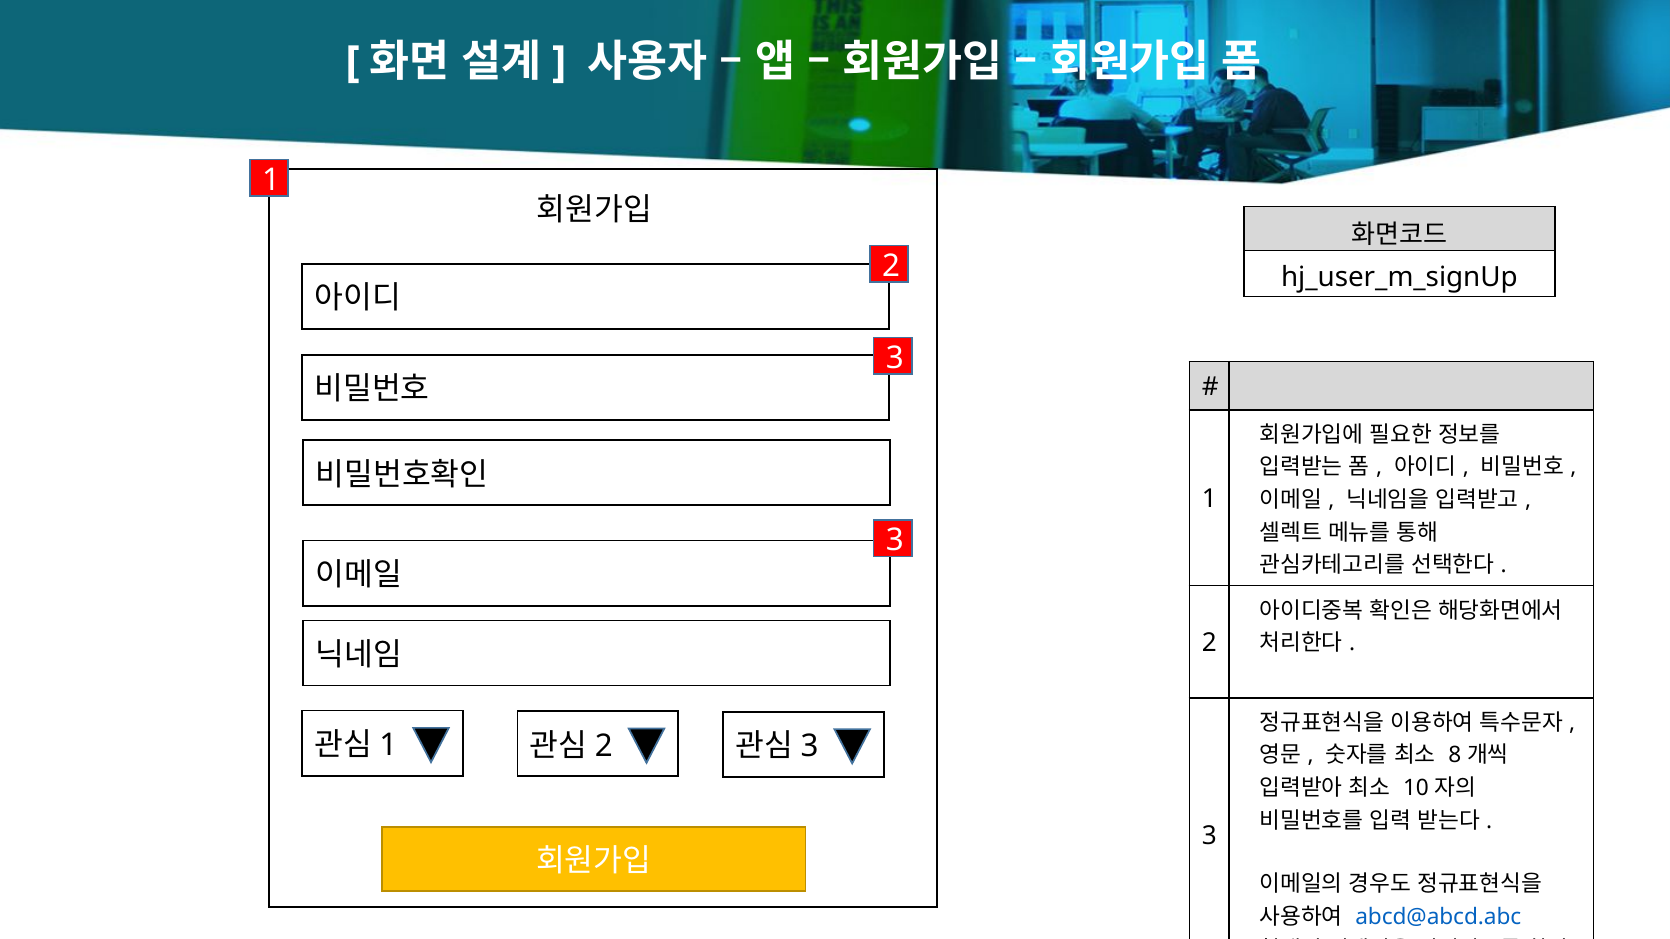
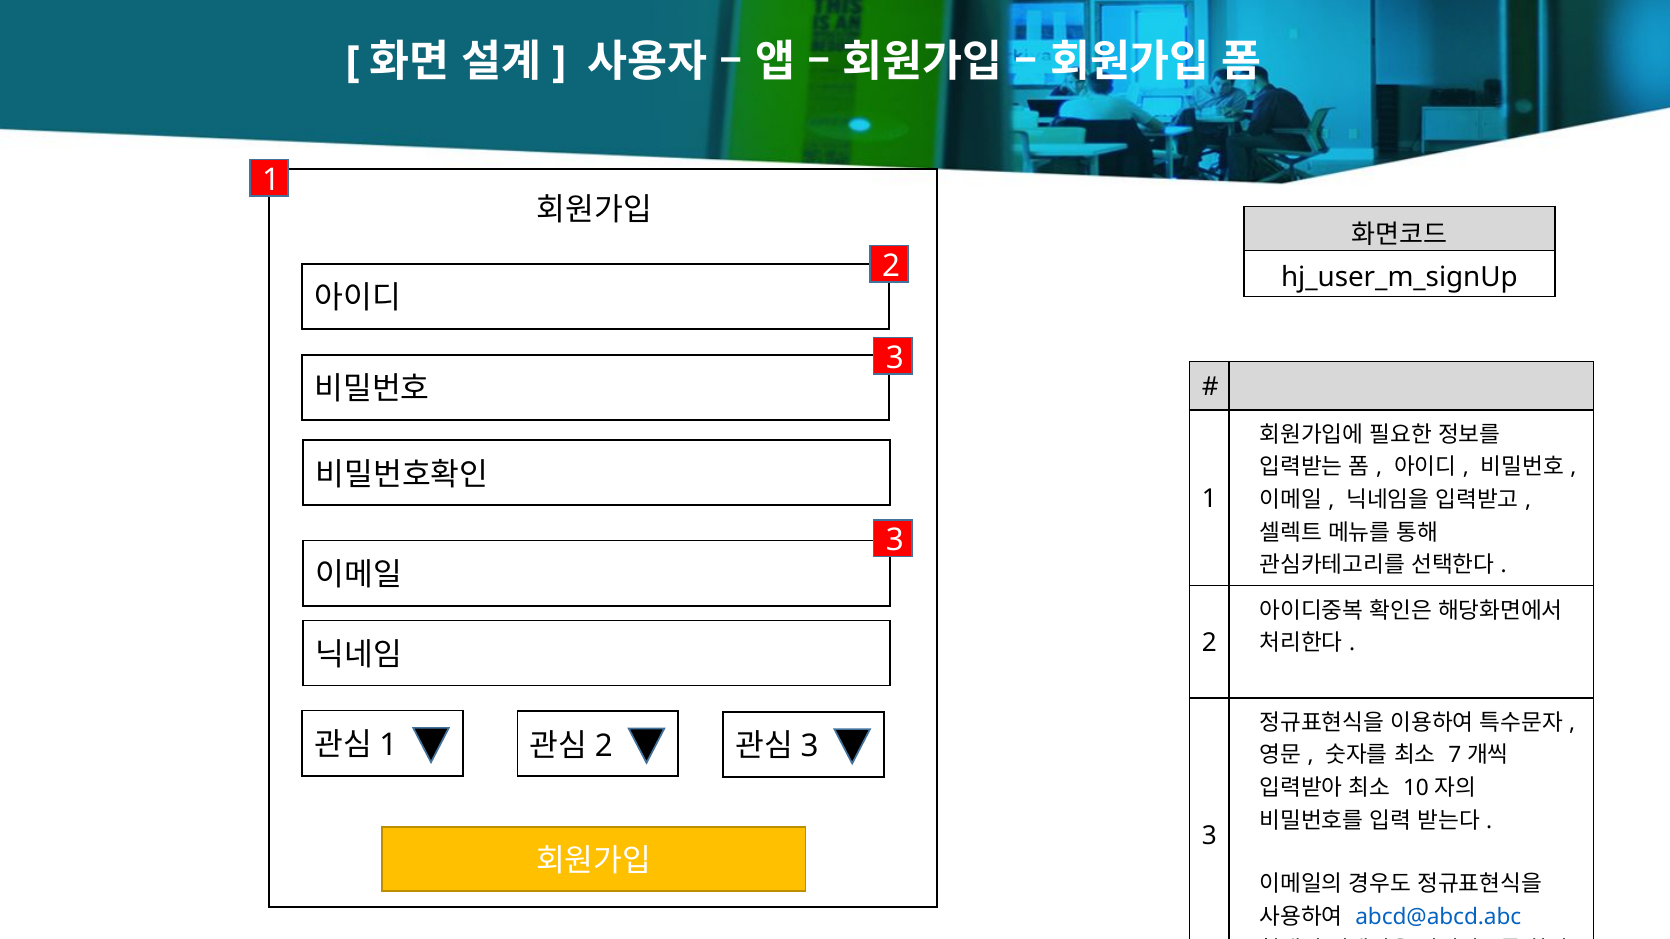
8: 8 -> 7
